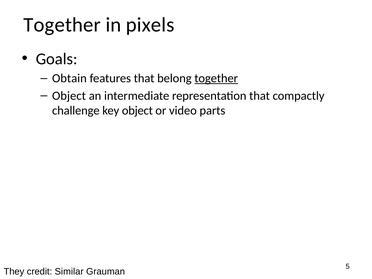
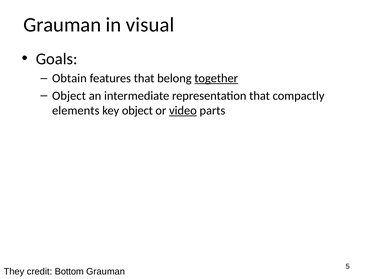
Together at (62, 25): Together -> Grauman
pixels: pixels -> visual
challenge: challenge -> elements
video underline: none -> present
Similar: Similar -> Bottom
